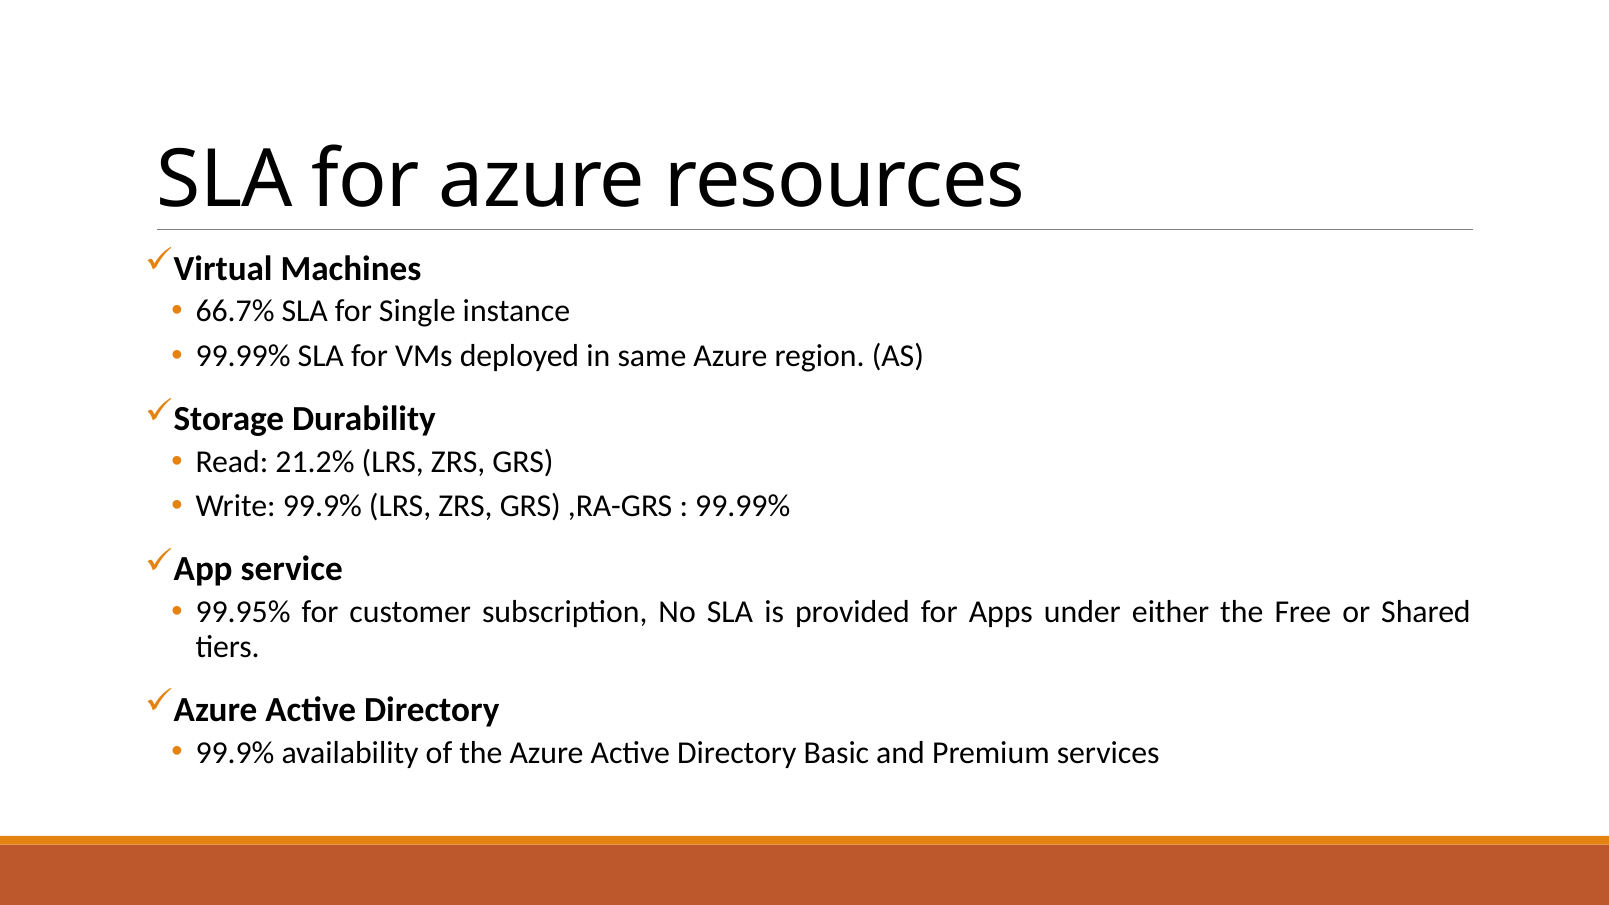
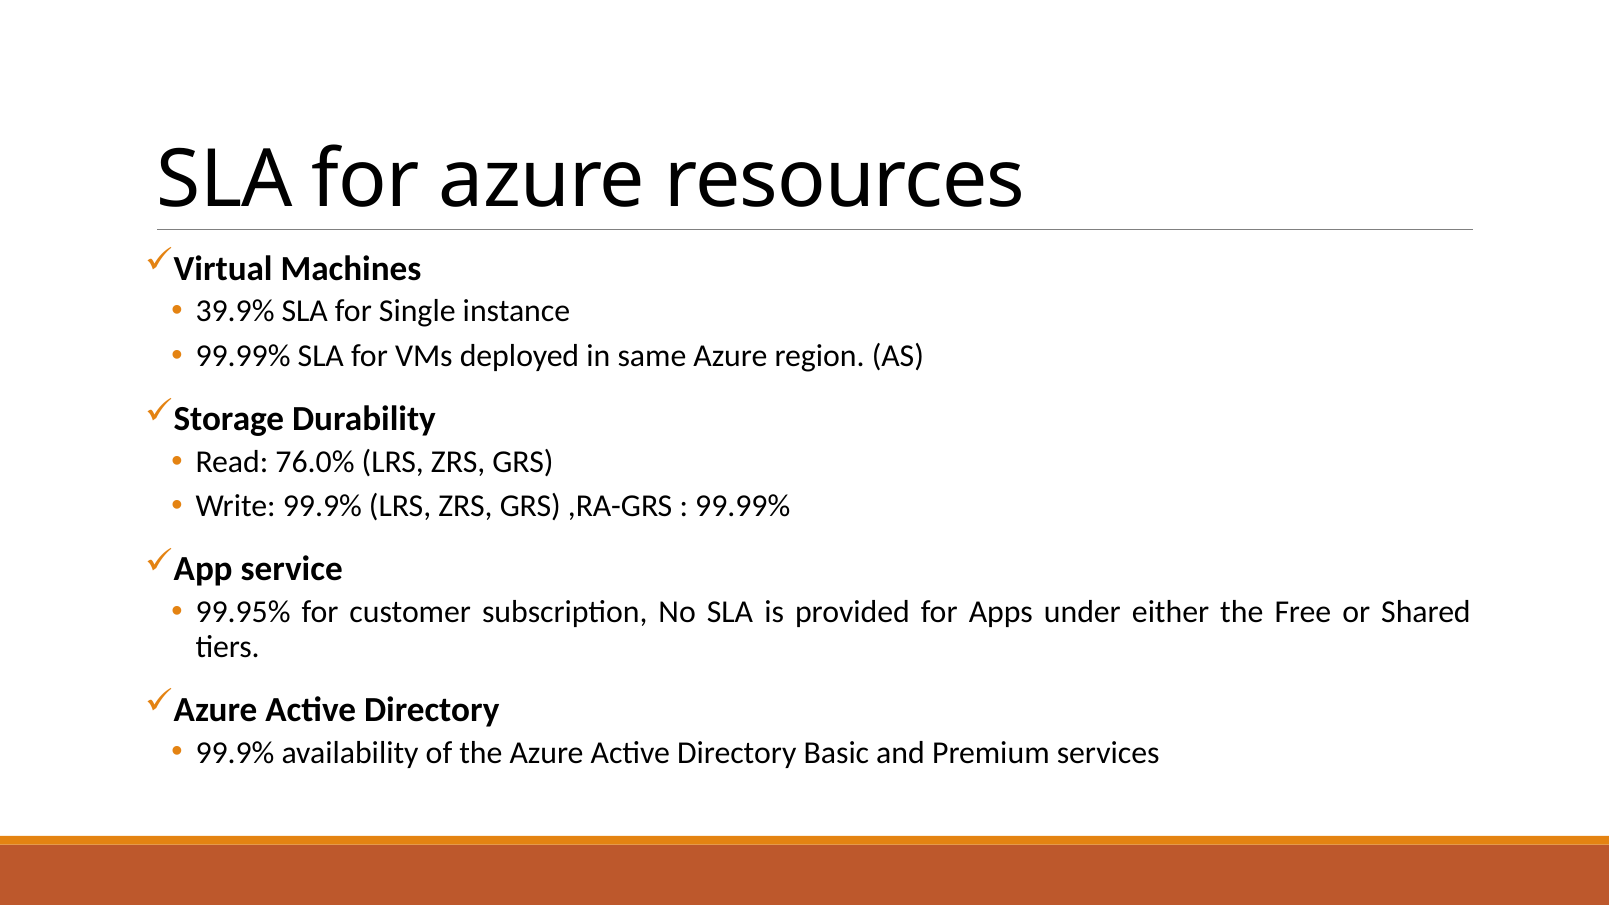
66.7%: 66.7% -> 39.9%
21.2%: 21.2% -> 76.0%
